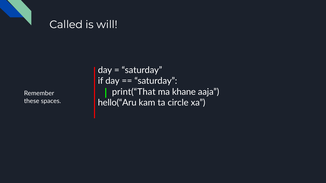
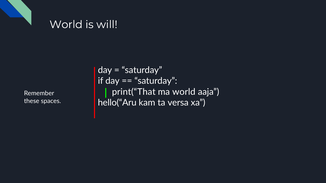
Called at (66, 25): Called -> World
ma khane: khane -> world
circle: circle -> versa
